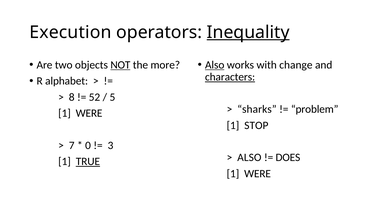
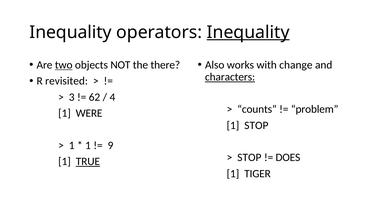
Execution at (70, 32): Execution -> Inequality
two underline: none -> present
NOT underline: present -> none
more: more -> there
Also at (215, 65) underline: present -> none
alphabet: alphabet -> revisited
8: 8 -> 3
52: 52 -> 62
5: 5 -> 4
sharks: sharks -> counts
7 at (72, 146): 7 -> 1
0 at (88, 146): 0 -> 1
3: 3 -> 9
ALSO at (249, 158): ALSO -> STOP
WERE at (258, 174): WERE -> TIGER
